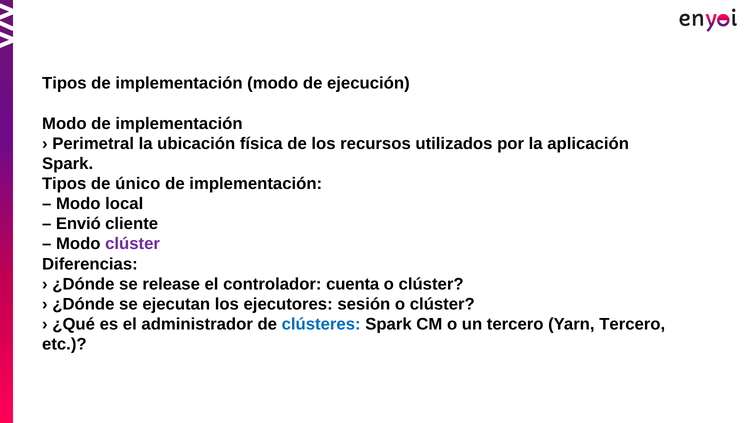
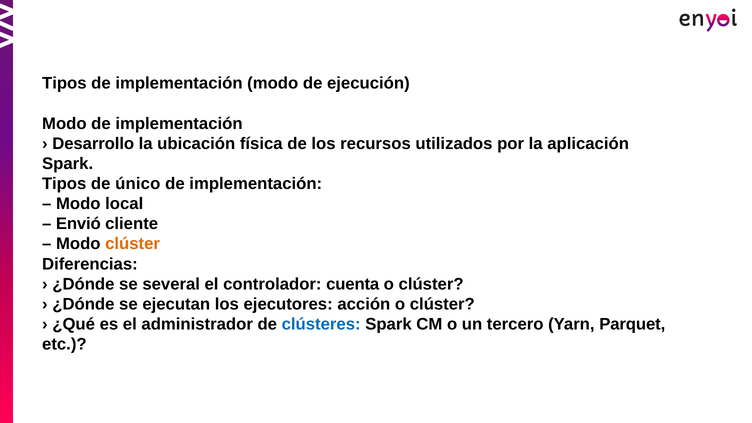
Perimetral: Perimetral -> Desarrollo
clúster at (133, 244) colour: purple -> orange
release: release -> several
sesión: sesión -> acción
Yarn Tercero: Tercero -> Parquet
